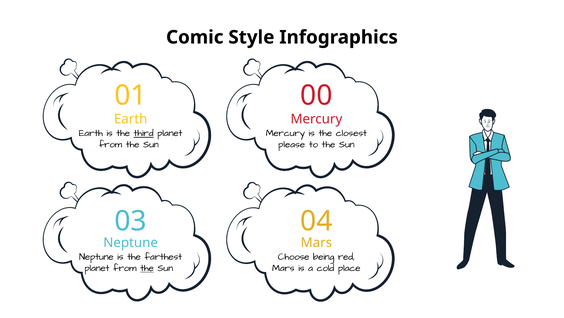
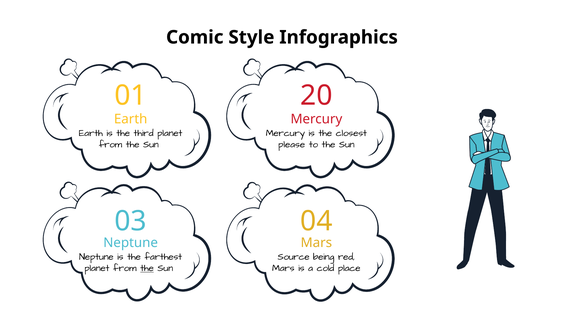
00: 00 -> 20
third underline: present -> none
Choose: Choose -> Source
